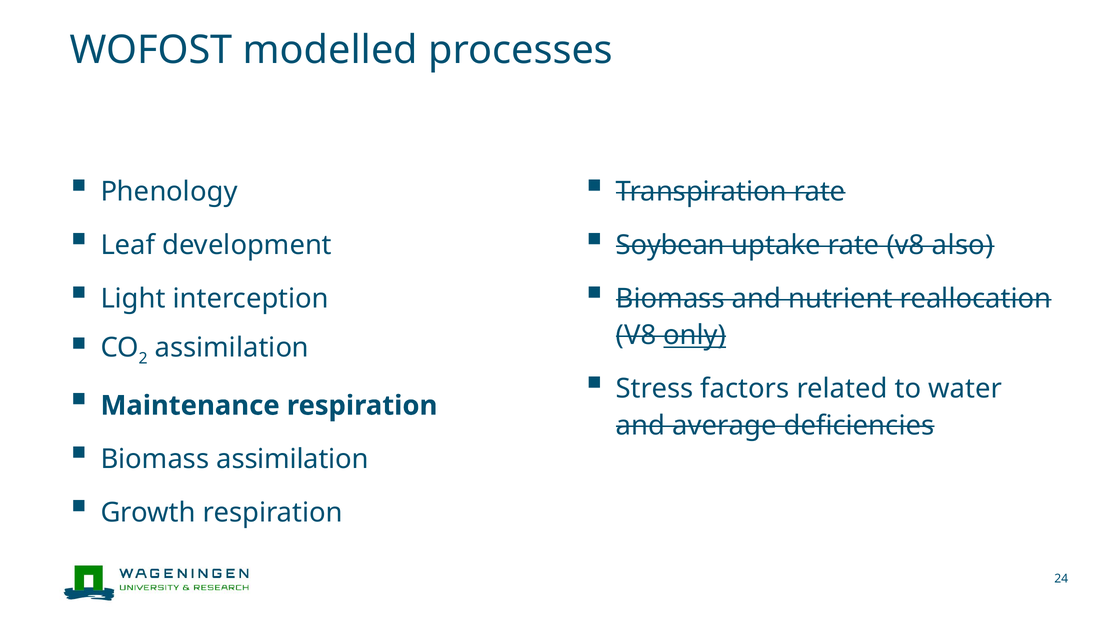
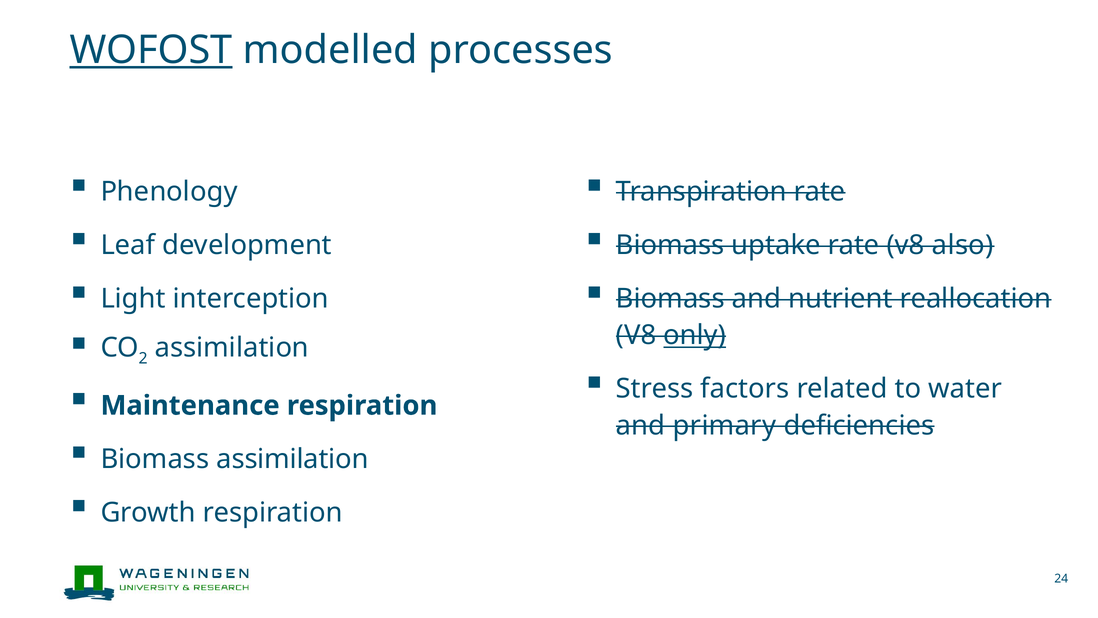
WOFOST underline: none -> present
Soybean at (670, 245): Soybean -> Biomass
average: average -> primary
